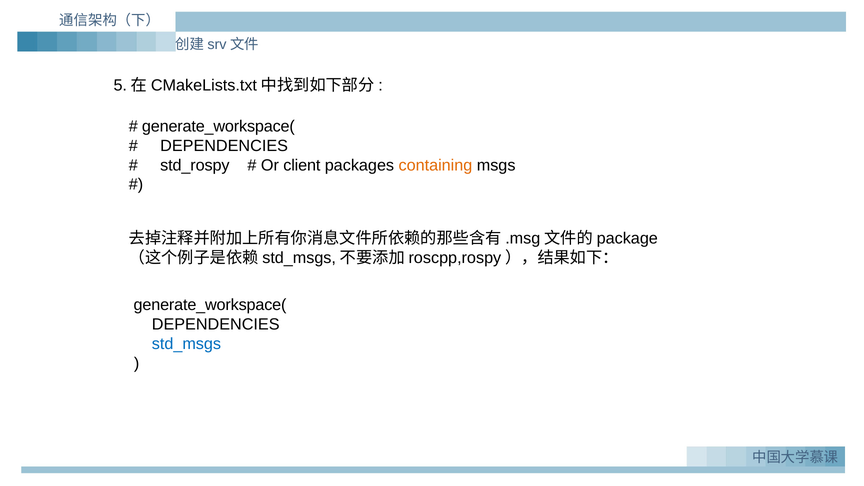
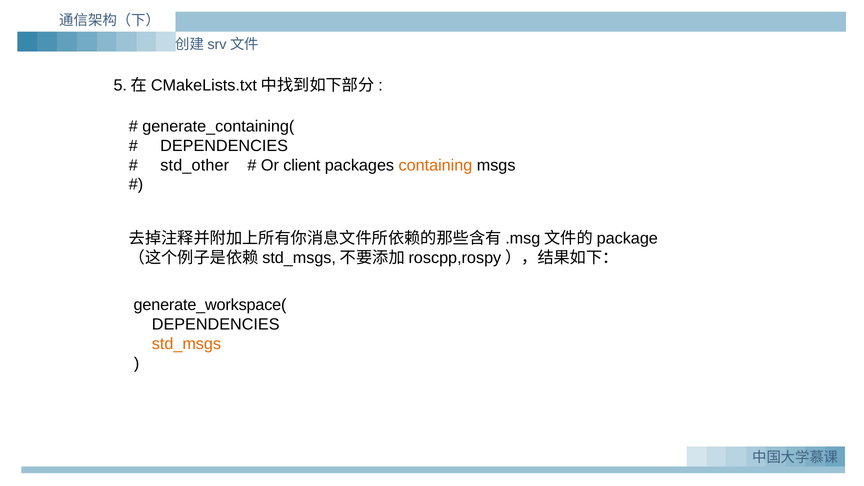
generate_workspace( at (218, 126): generate_workspace( -> generate_containing(
std_rospy: std_rospy -> std_other
std_msgs colour: blue -> orange
